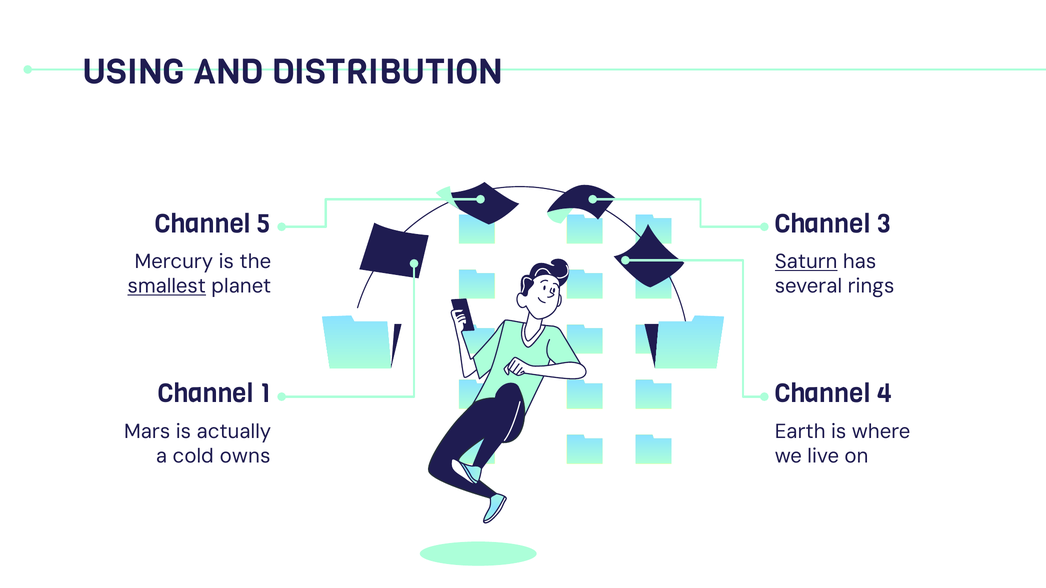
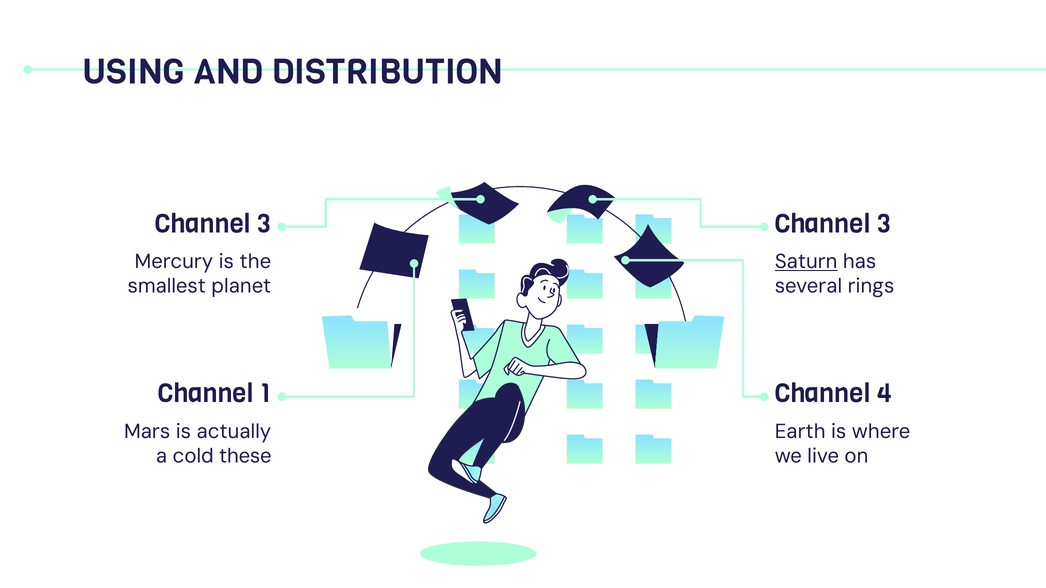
5 at (264, 224): 5 -> 3
smallest underline: present -> none
owns: owns -> these
